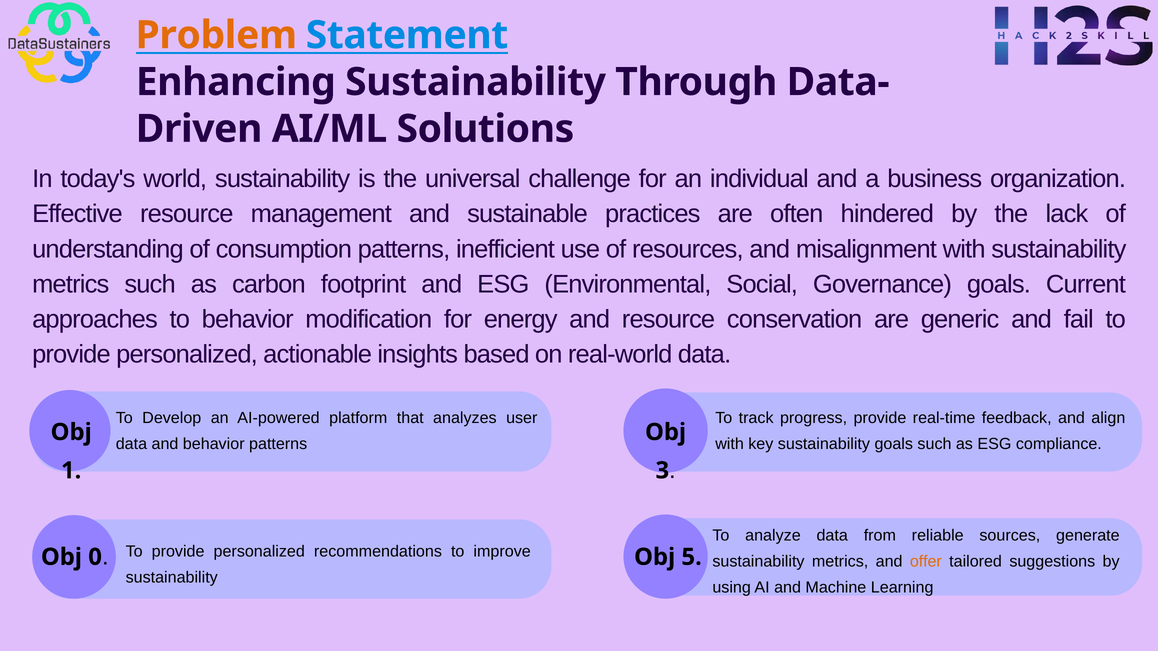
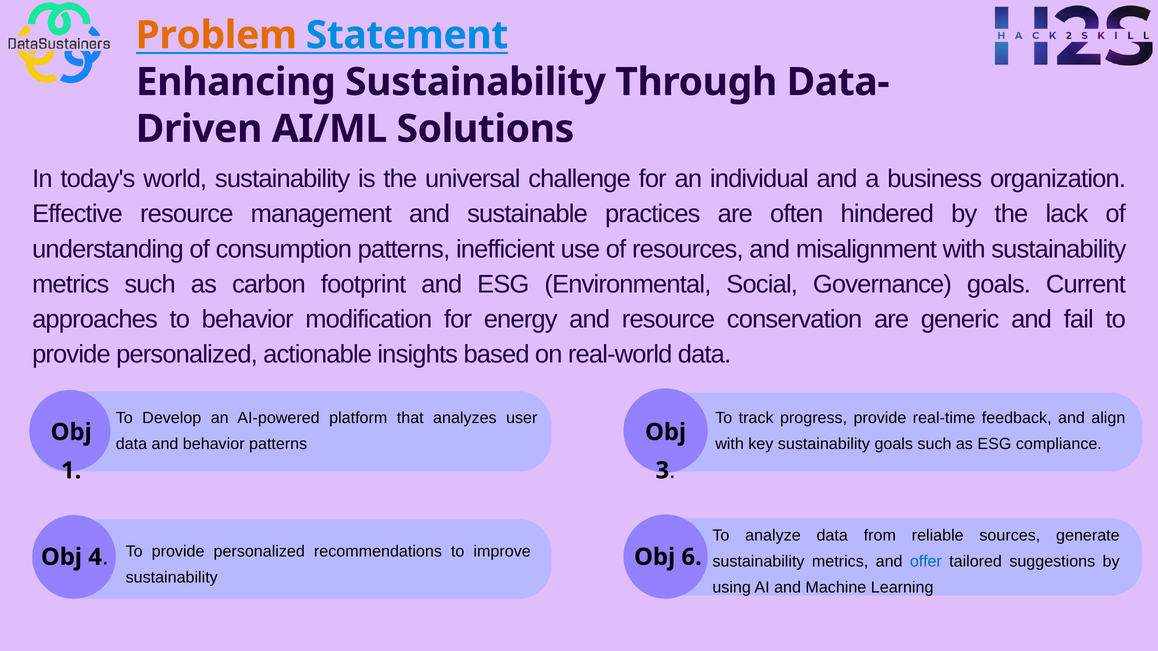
0: 0 -> 4
5: 5 -> 6
offer colour: orange -> blue
